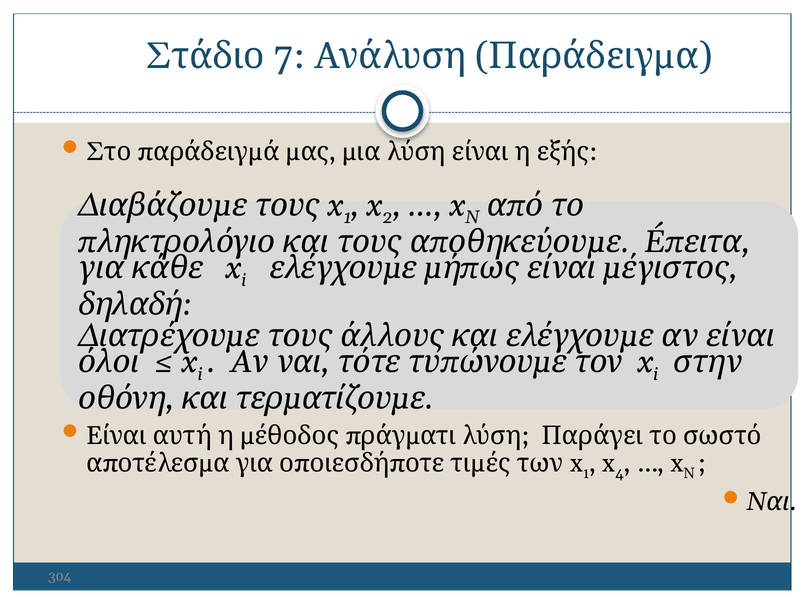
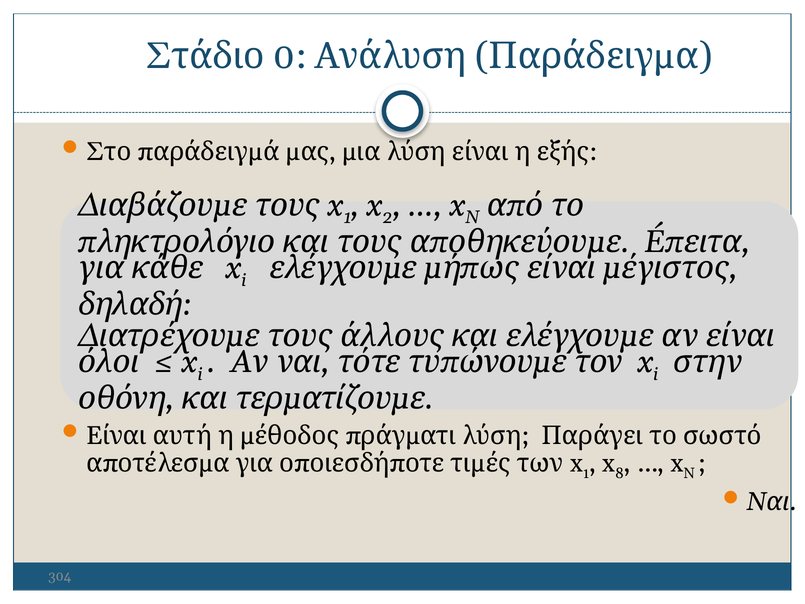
7: 7 -> 0
4: 4 -> 8
